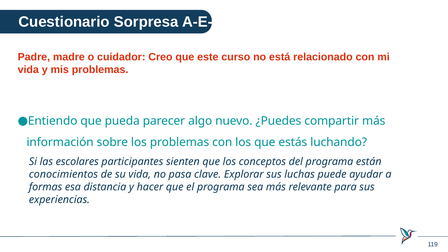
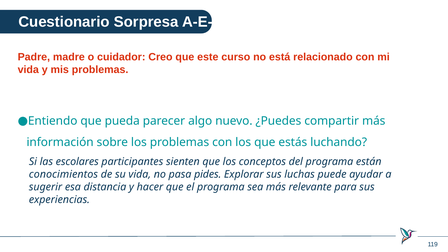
clave: clave -> pides
formas: formas -> sugerir
